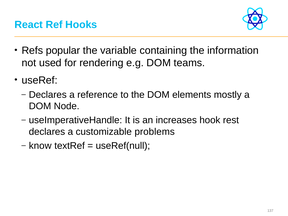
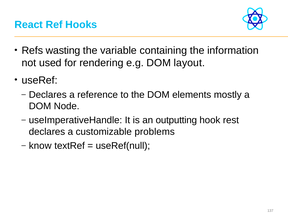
popular: popular -> wasting
teams: teams -> layout
increases: increases -> outputting
